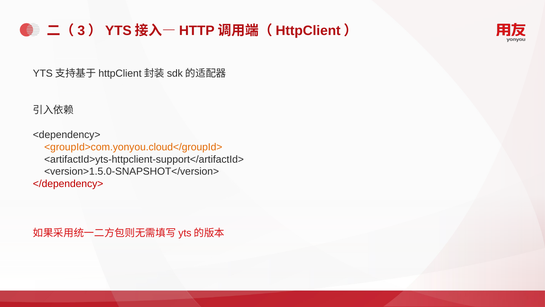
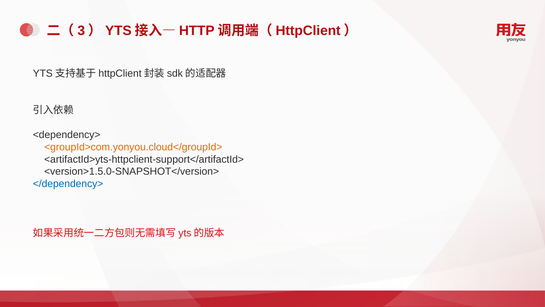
</dependency> colour: red -> blue
